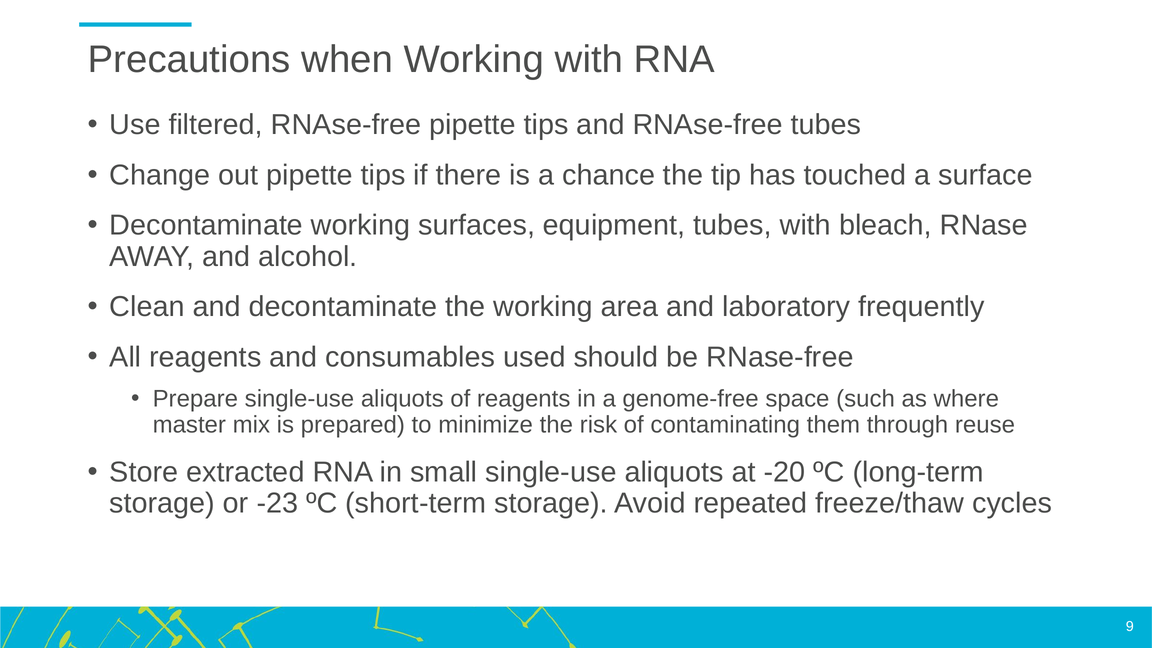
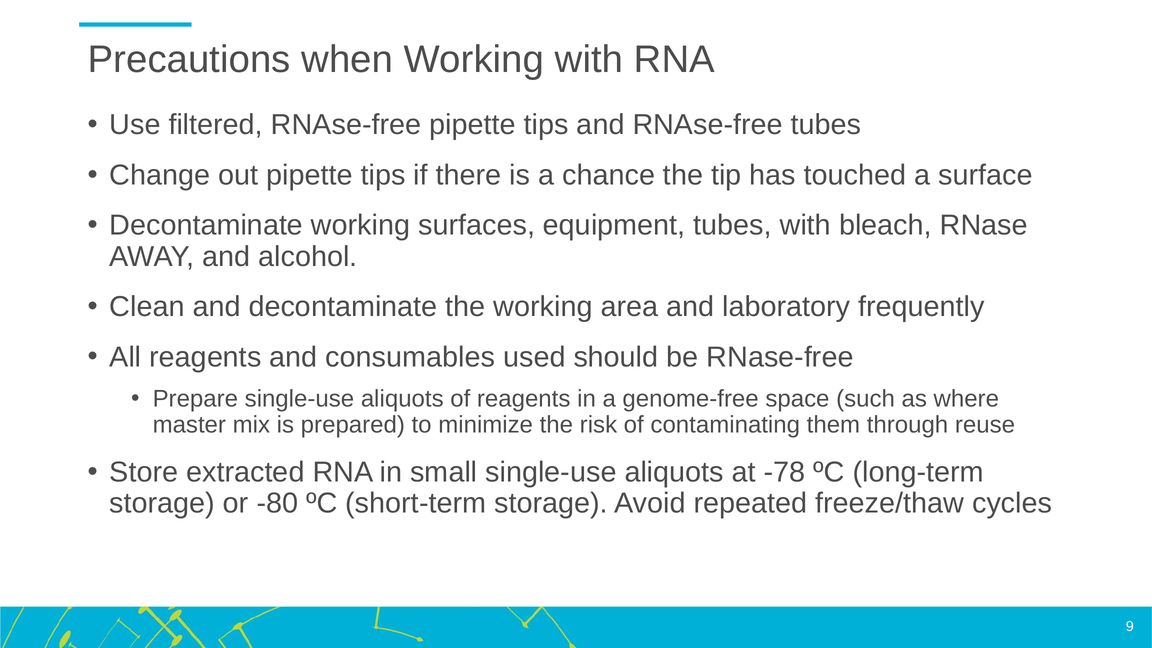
-20: -20 -> -78
-23: -23 -> -80
